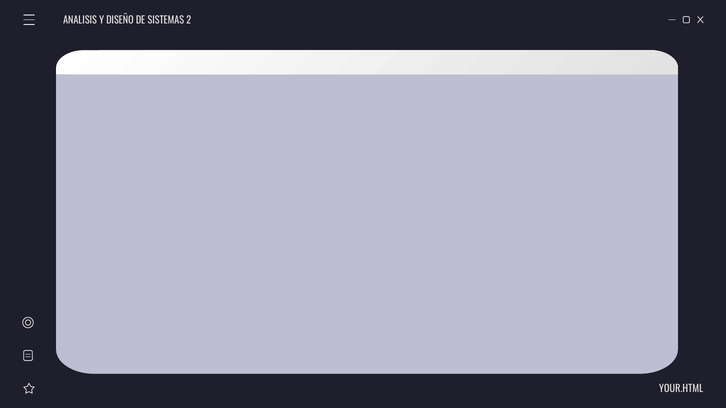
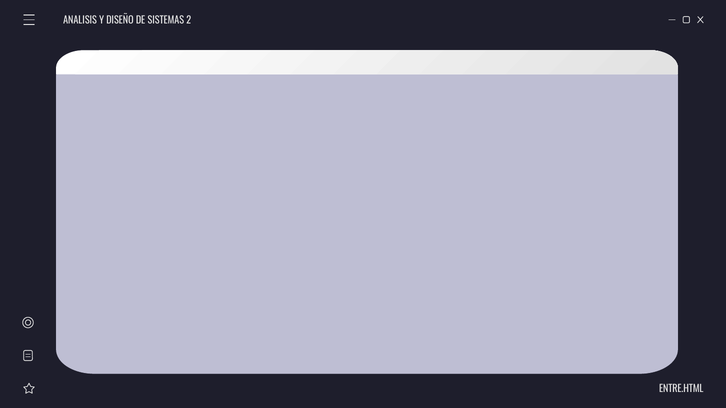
YOUR.HTML: YOUR.HTML -> ENTRE.HTML
